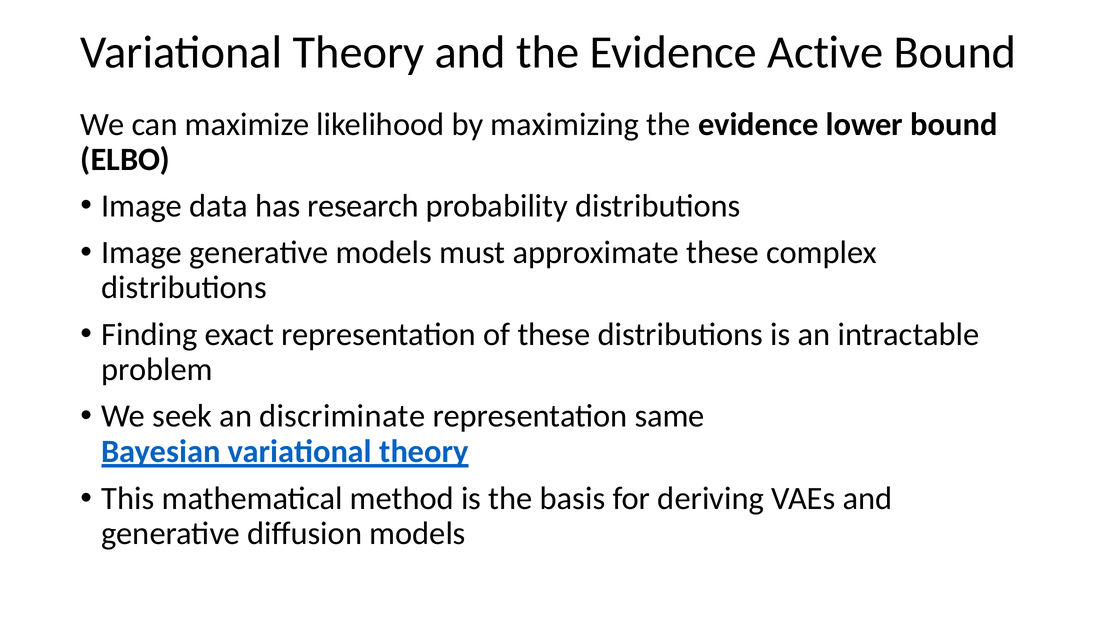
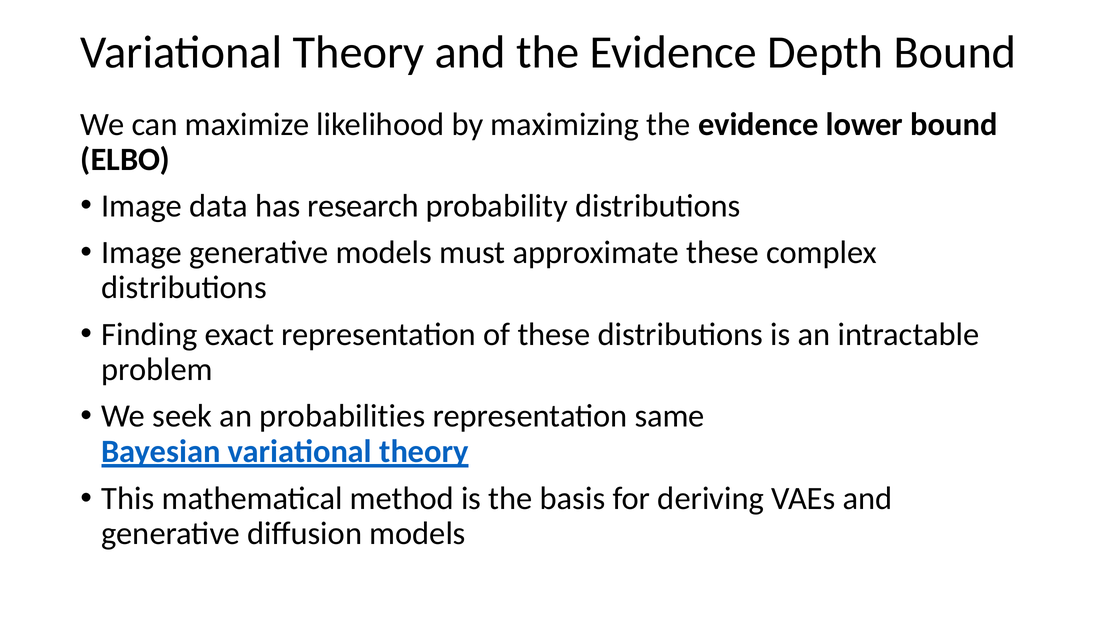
Active: Active -> Depth
discriminate: discriminate -> probabilities
